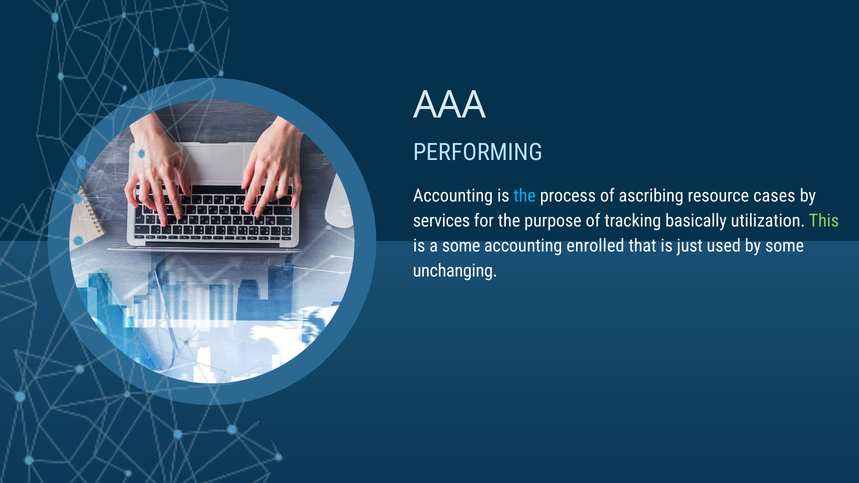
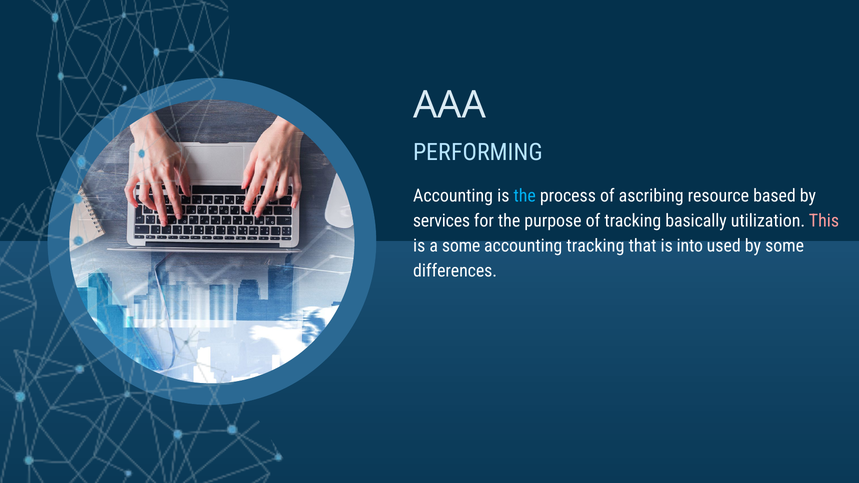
cases: cases -> based
This colour: light green -> pink
accounting enrolled: enrolled -> tracking
just: just -> into
unchanging: unchanging -> differences
